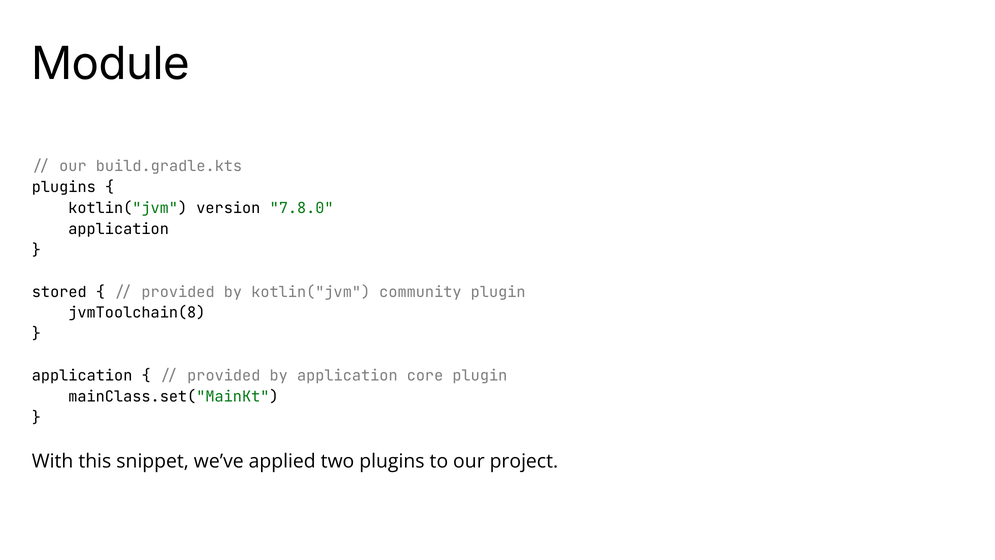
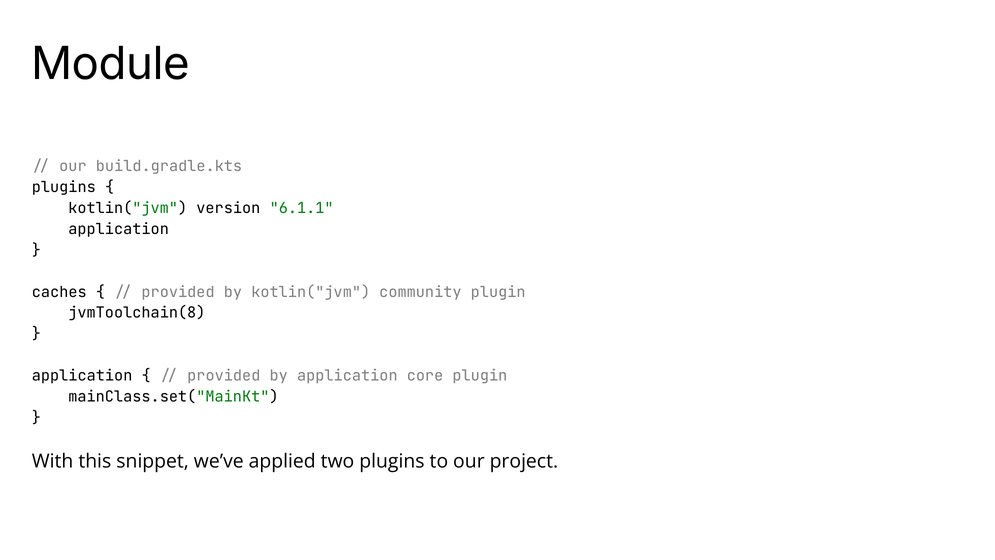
7.8.0: 7.8.0 -> 6.1.1
stored: stored -> caches
